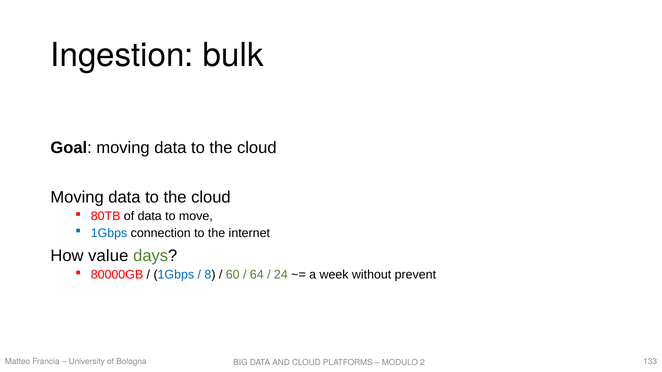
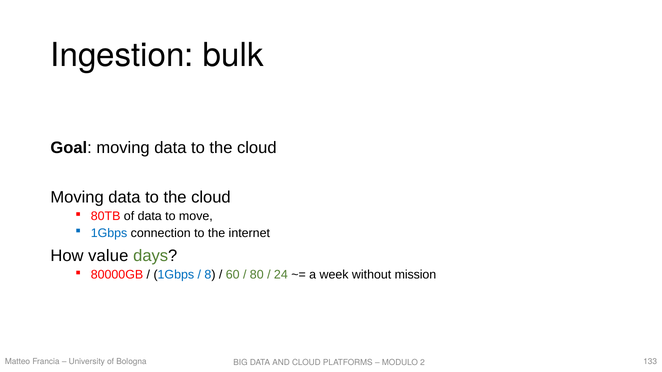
64: 64 -> 80
prevent: prevent -> mission
